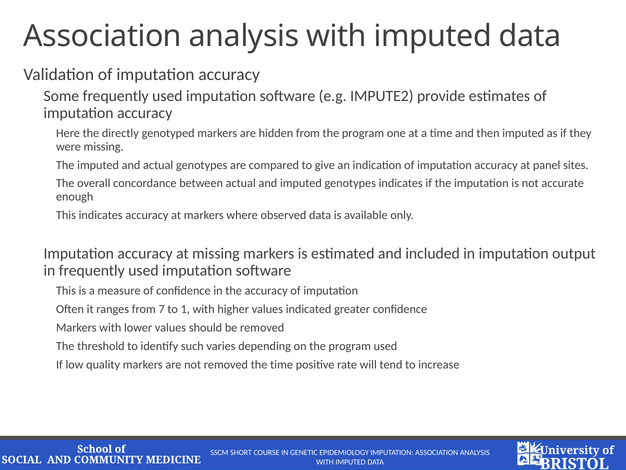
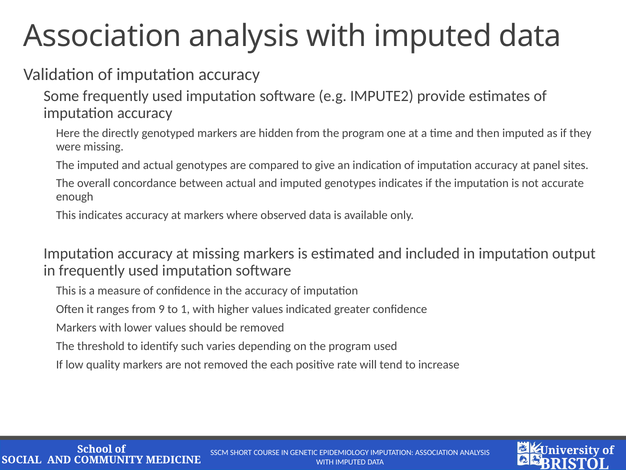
7: 7 -> 9
the time: time -> each
